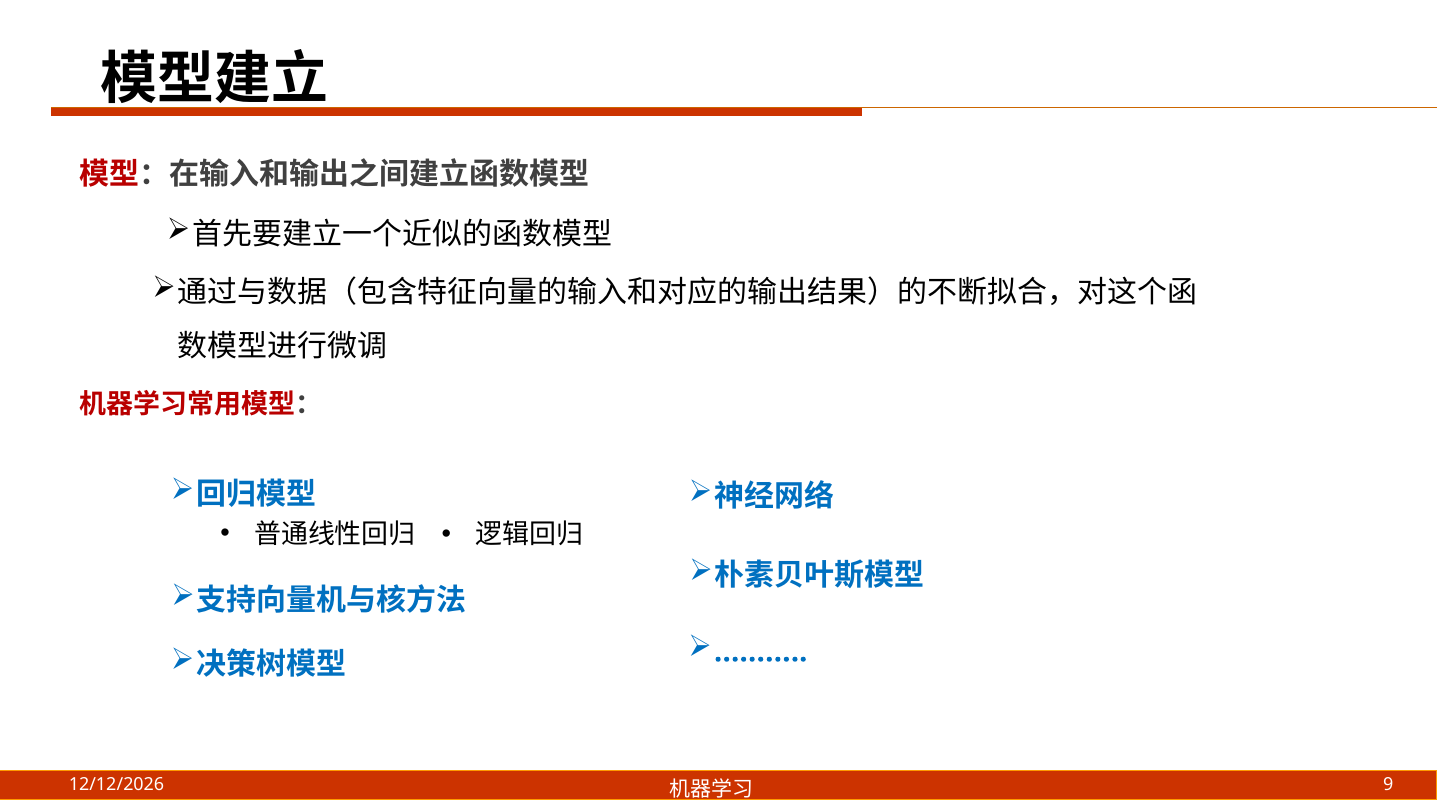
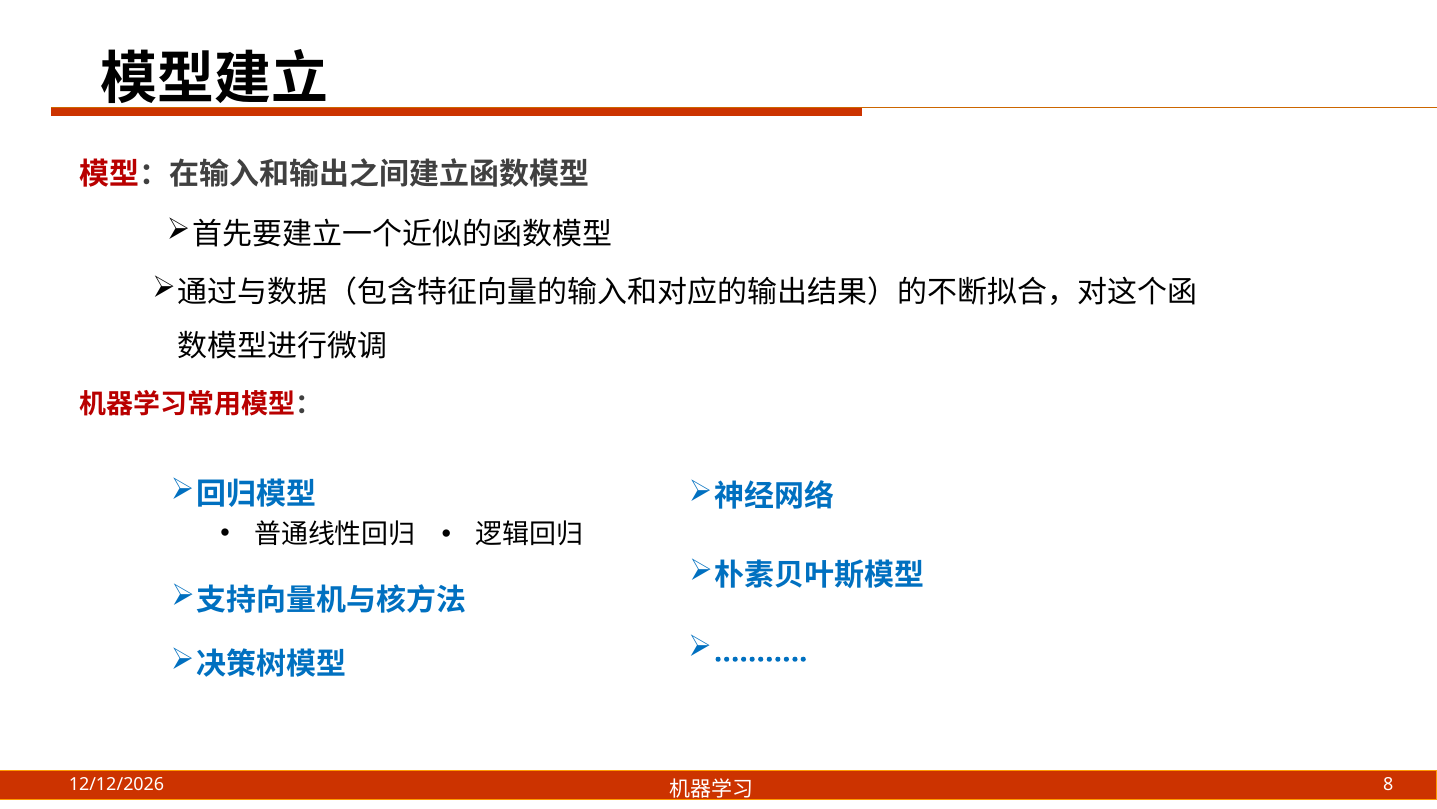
9: 9 -> 8
